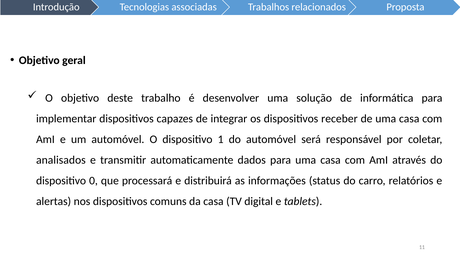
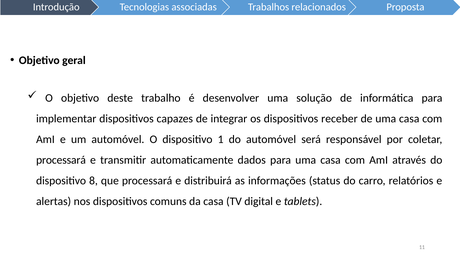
analisados at (61, 160): analisados -> processará
0: 0 -> 8
